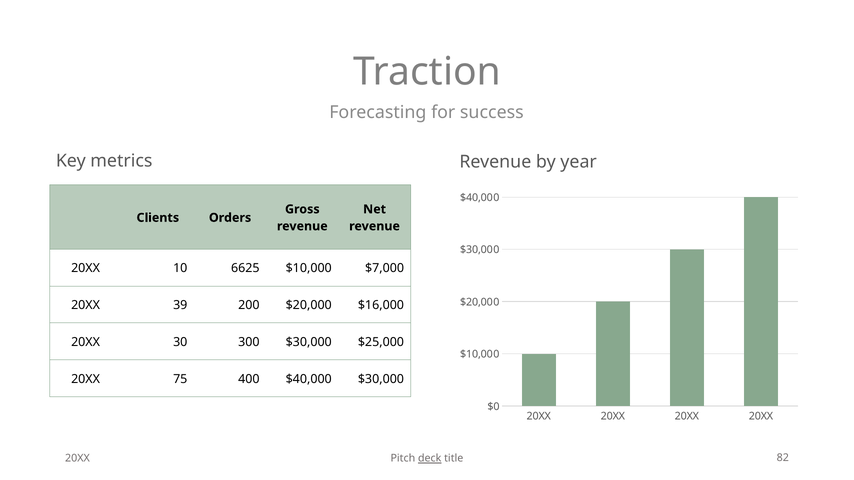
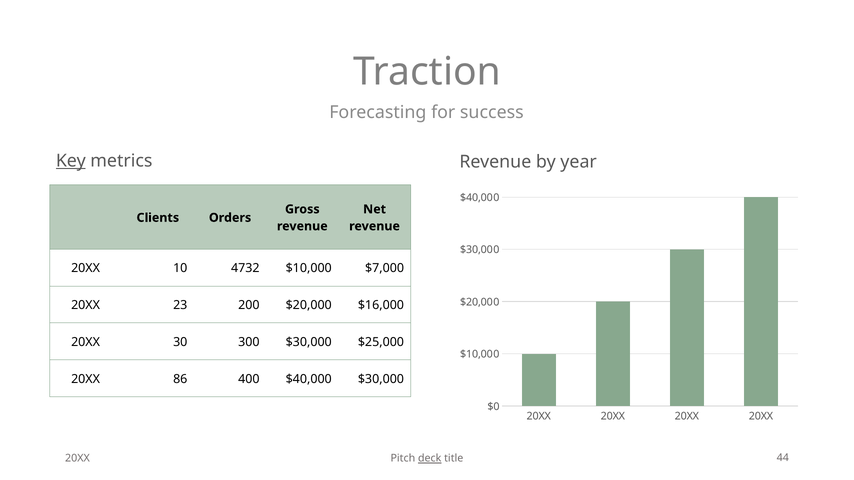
Key underline: none -> present
6625: 6625 -> 4732
39: 39 -> 23
75: 75 -> 86
82: 82 -> 44
